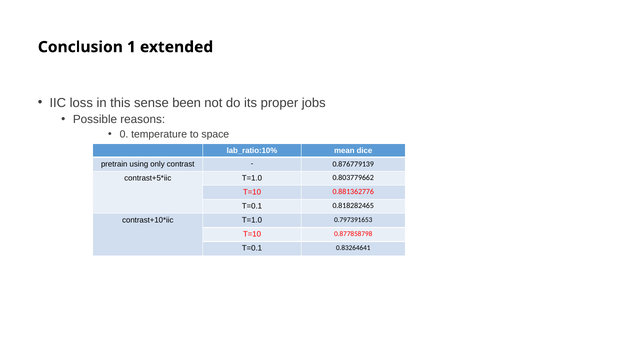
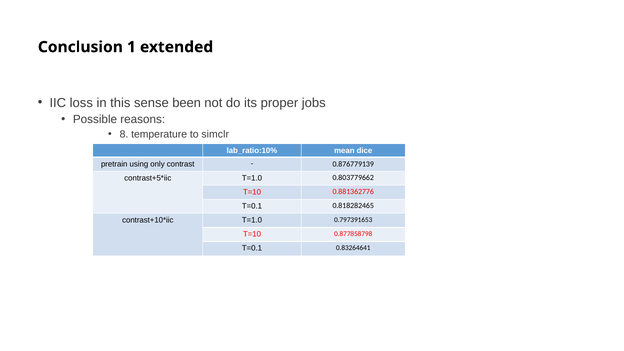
0: 0 -> 8
space: space -> simclr
